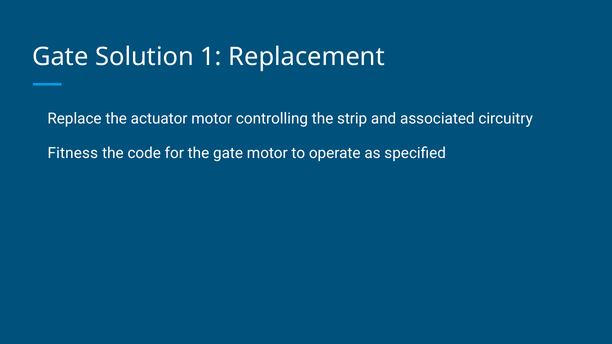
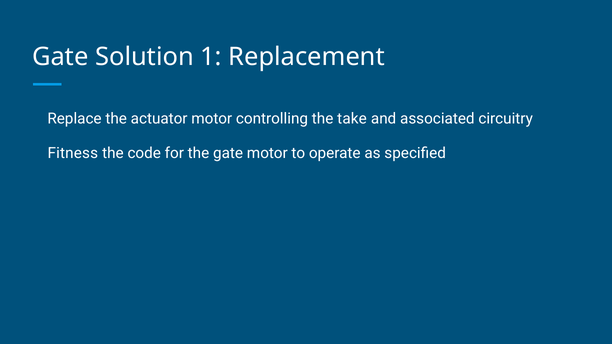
strip: strip -> take
